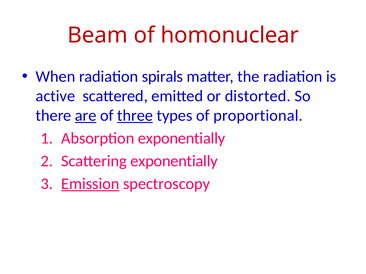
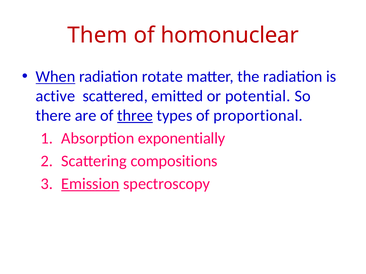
Beam: Beam -> Them
When underline: none -> present
spirals: spirals -> rotate
distorted: distorted -> potential
are underline: present -> none
Scattering exponentially: exponentially -> compositions
